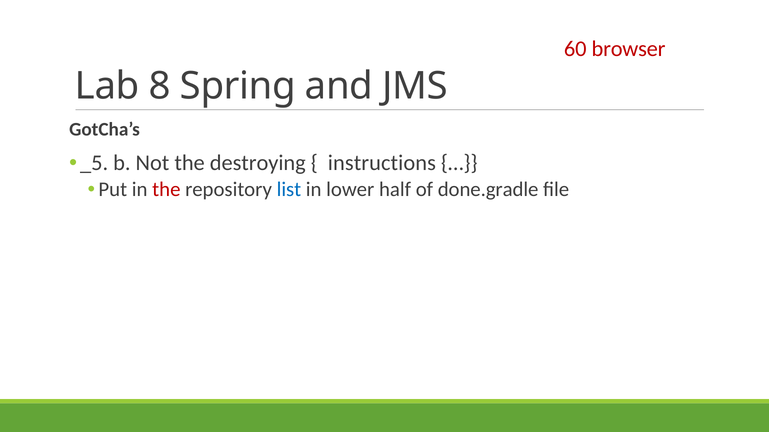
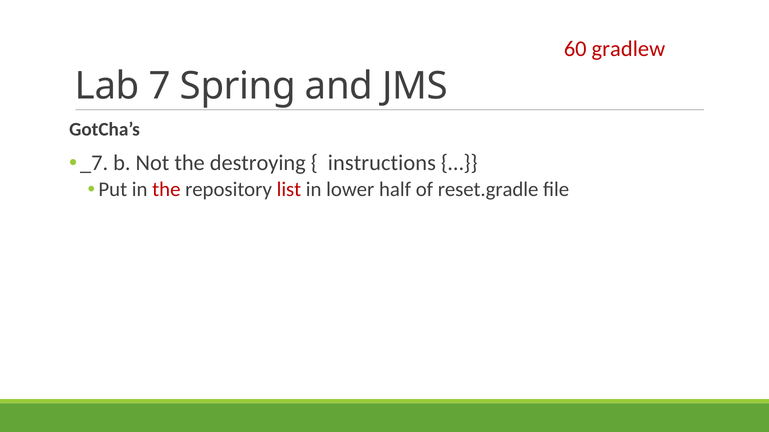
browser: browser -> gradlew
8: 8 -> 7
_5: _5 -> _7
list colour: blue -> red
done.gradle: done.gradle -> reset.gradle
